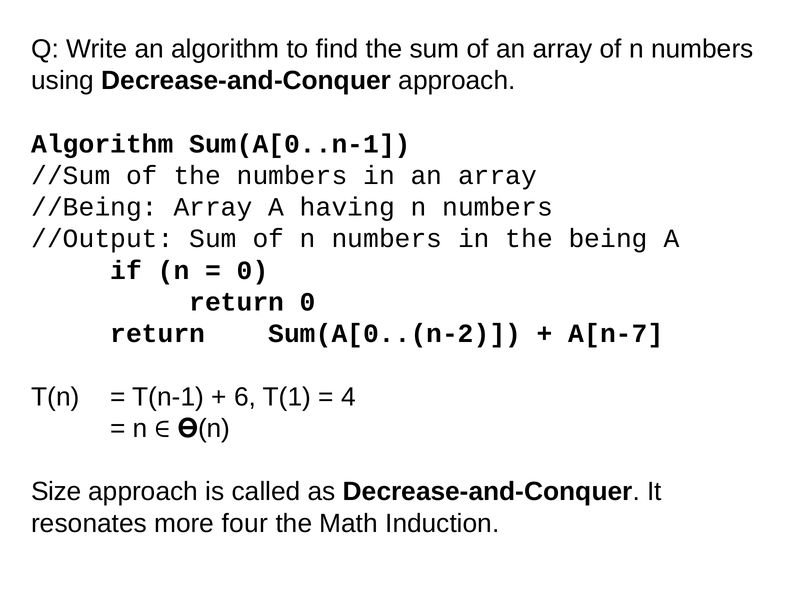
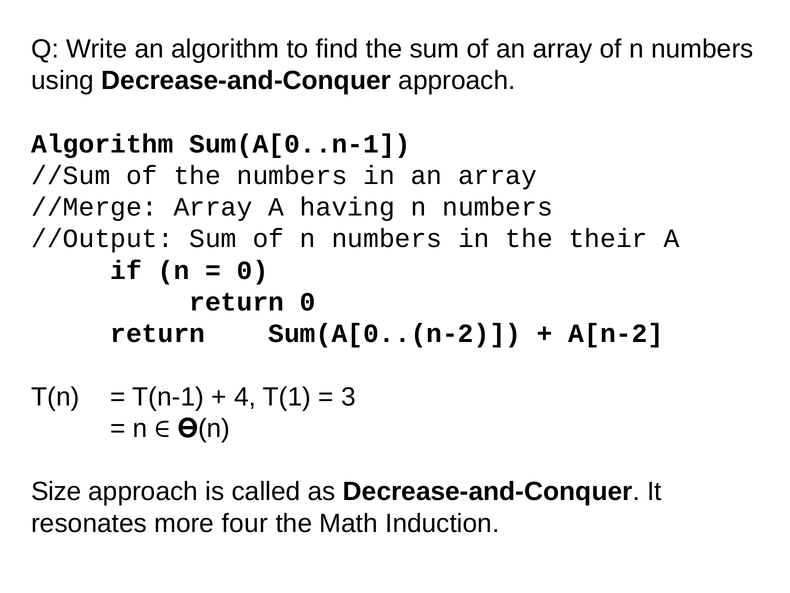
//Being: //Being -> //Merge
being: being -> their
A[n-7: A[n-7 -> A[n-2
6: 6 -> 4
4: 4 -> 3
